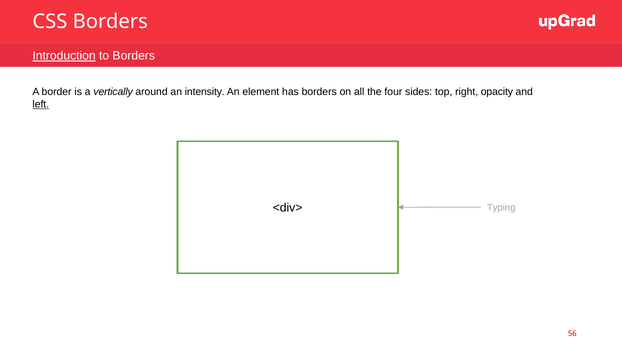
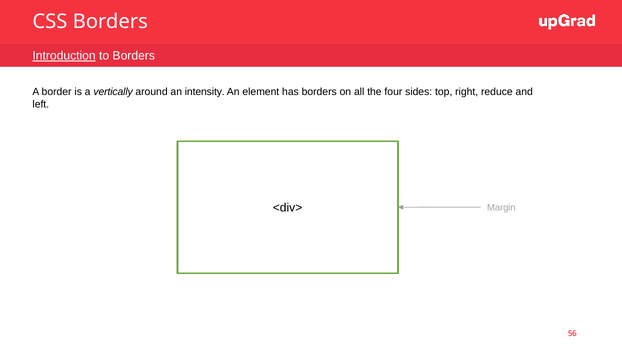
opacity: opacity -> reduce
left underline: present -> none
Typing: Typing -> Margin
